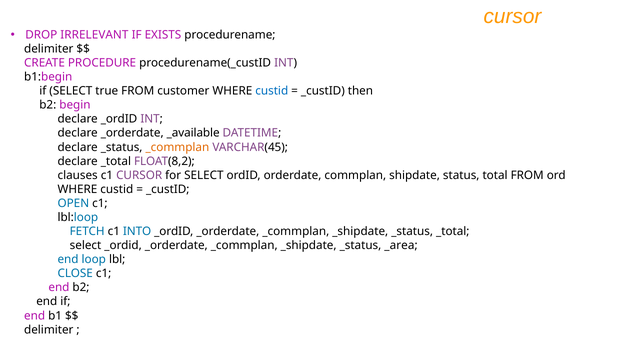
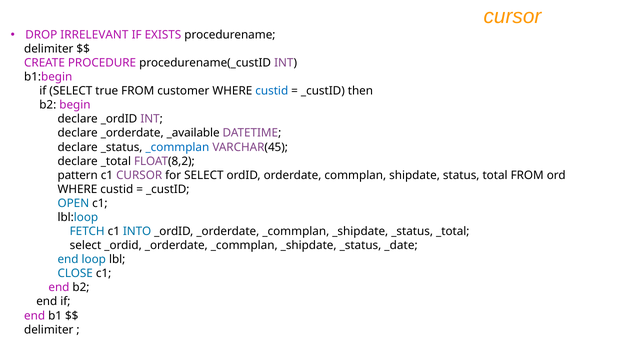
_commplan at (177, 147) colour: orange -> blue
clauses: clauses -> pattern
_area: _area -> _date
